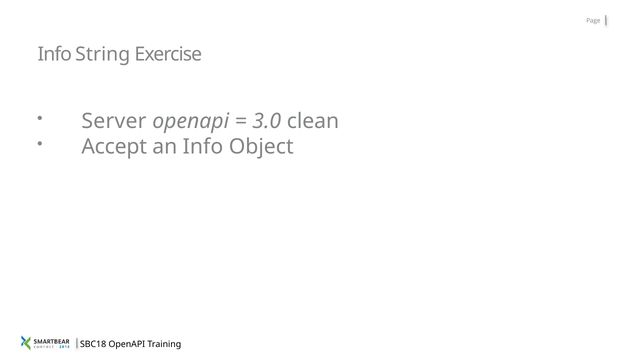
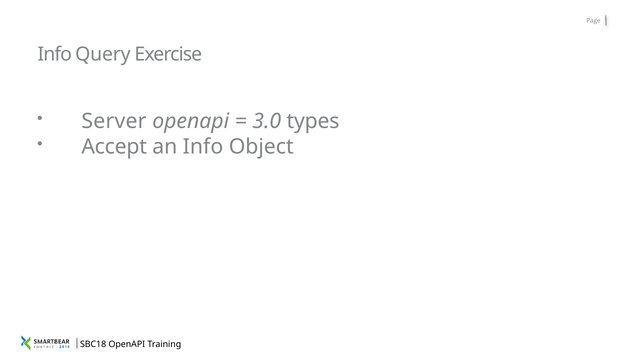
String: String -> Query
clean: clean -> types
